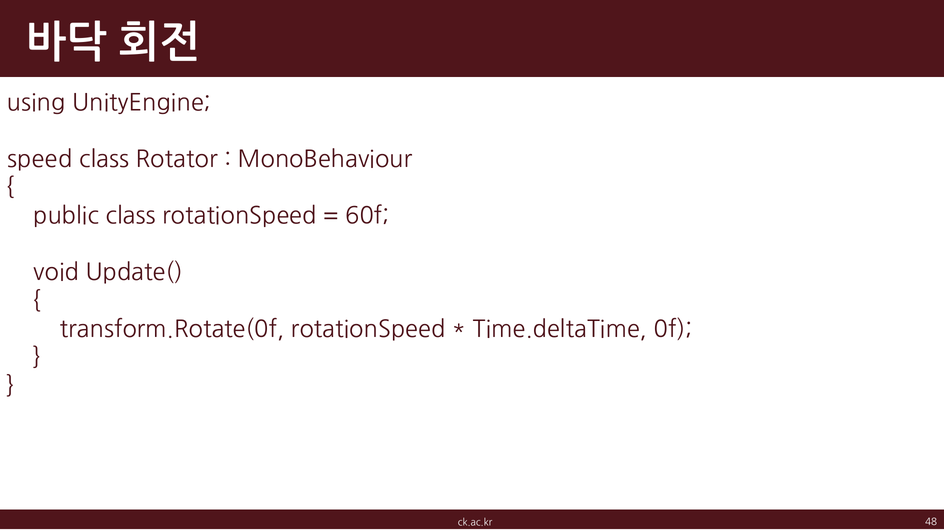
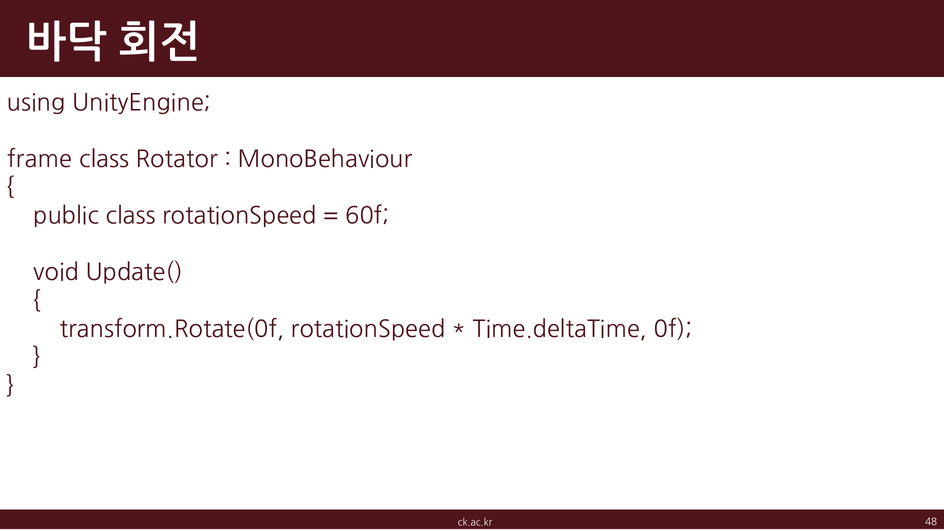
speed: speed -> frame
